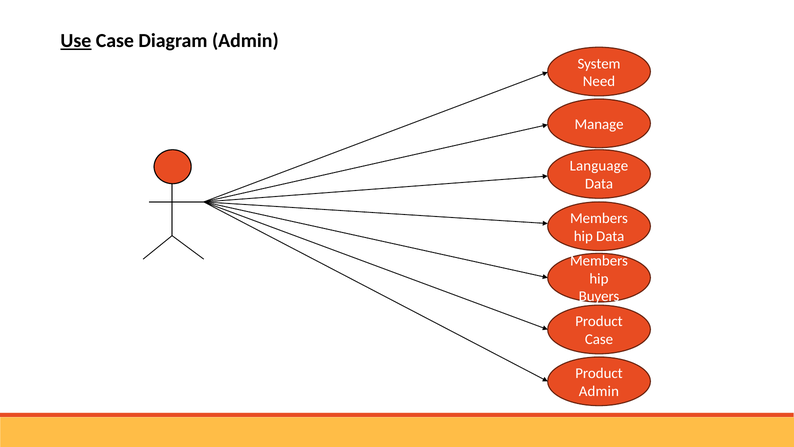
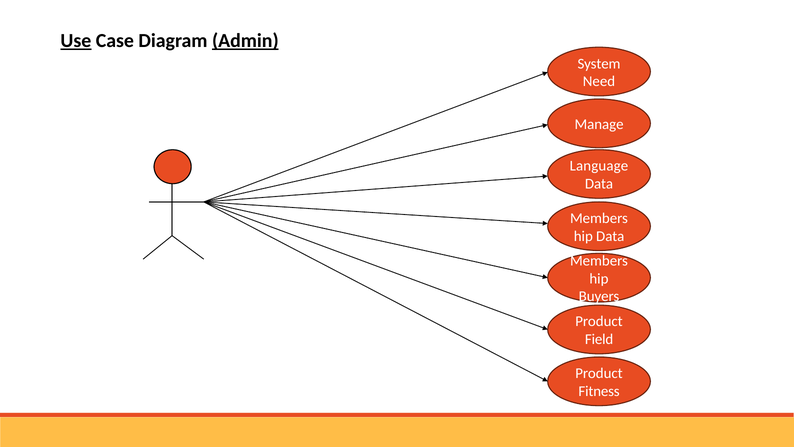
Admin at (245, 41) underline: none -> present
Case at (599, 339): Case -> Field
Admin at (599, 391): Admin -> Fitness
